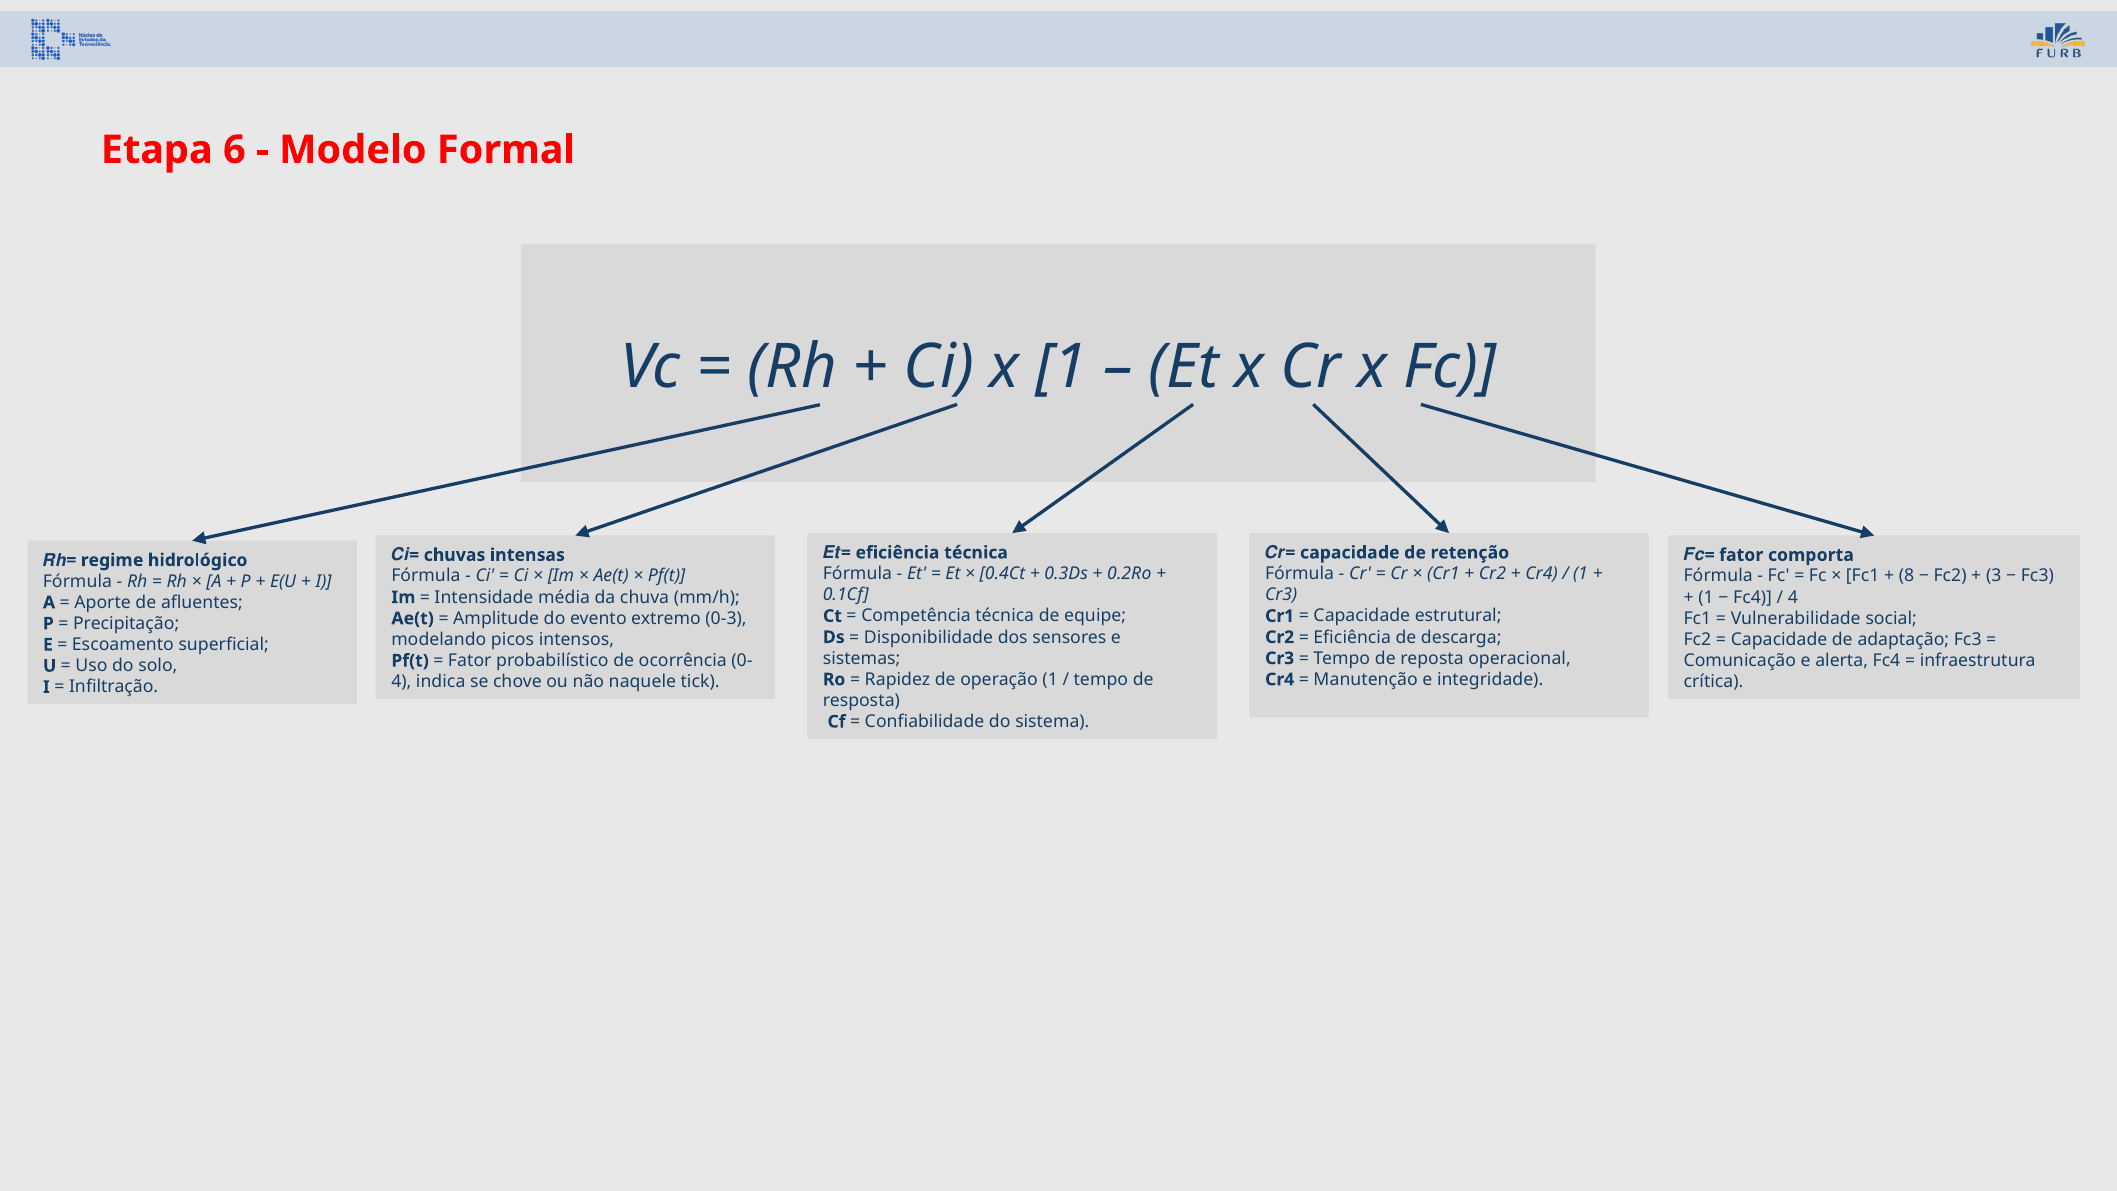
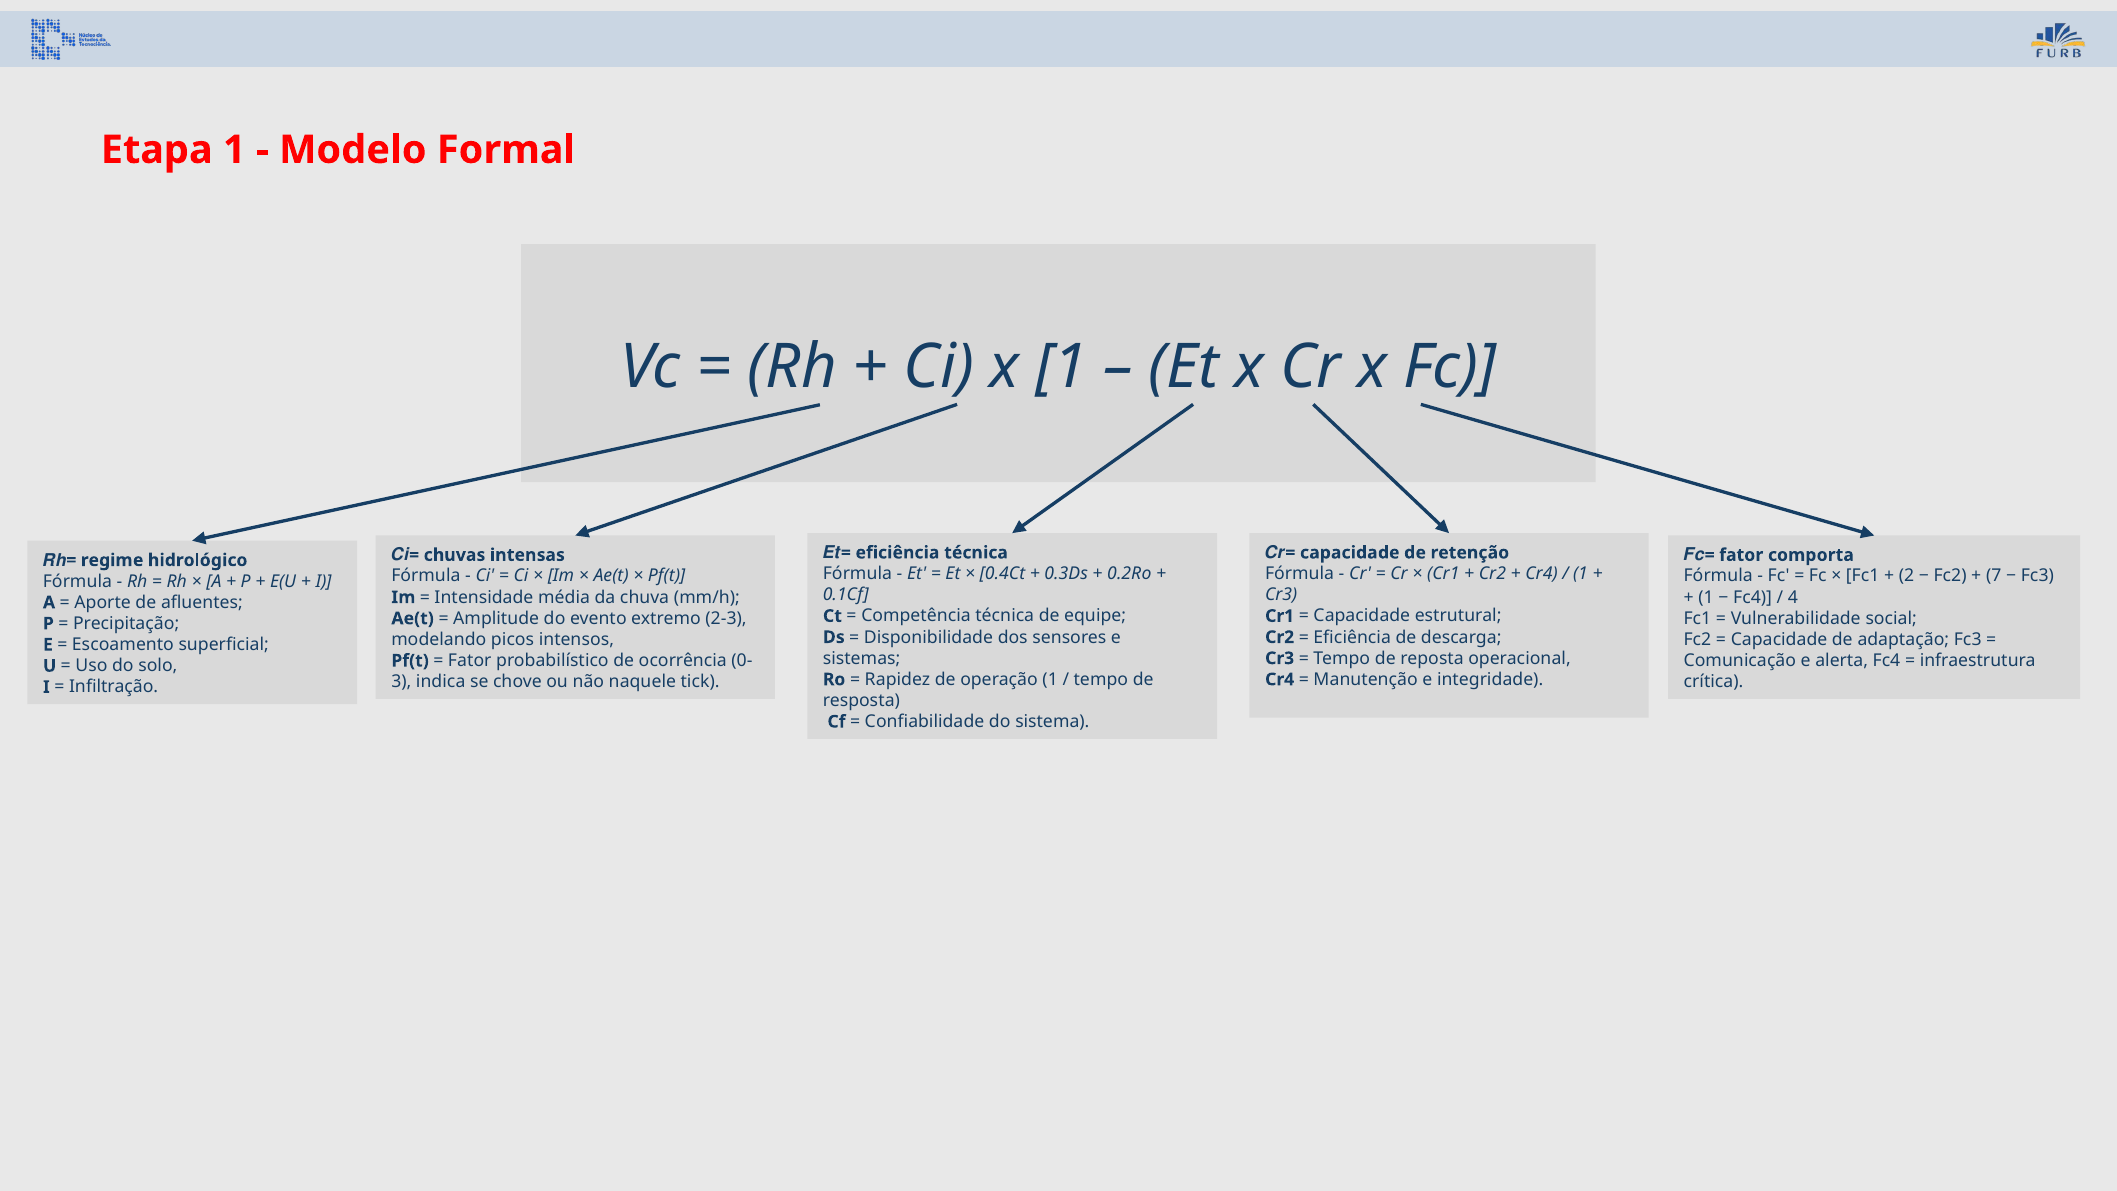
Etapa 6: 6 -> 1
8: 8 -> 2
3: 3 -> 7
0-3: 0-3 -> 2-3
4 at (401, 682): 4 -> 3
